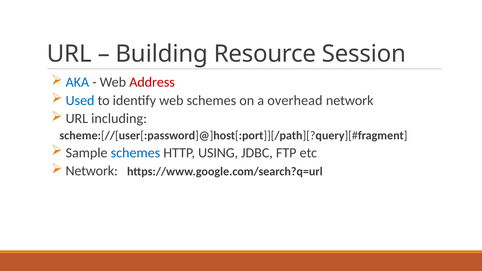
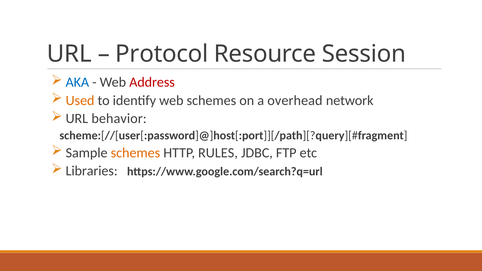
Building: Building -> Protocol
Used colour: blue -> orange
including: including -> behavior
schemes at (135, 153) colour: blue -> orange
USING: USING -> RULES
Network at (92, 171): Network -> Libraries
